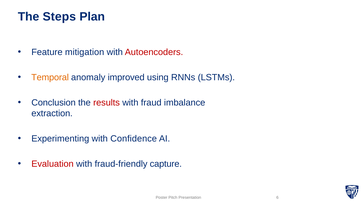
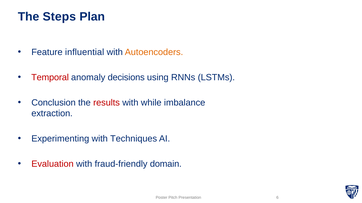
mitigation: mitigation -> influential
Autoencoders colour: red -> orange
Temporal colour: orange -> red
improved: improved -> decisions
fraud: fraud -> while
Confidence: Confidence -> Techniques
capture: capture -> domain
